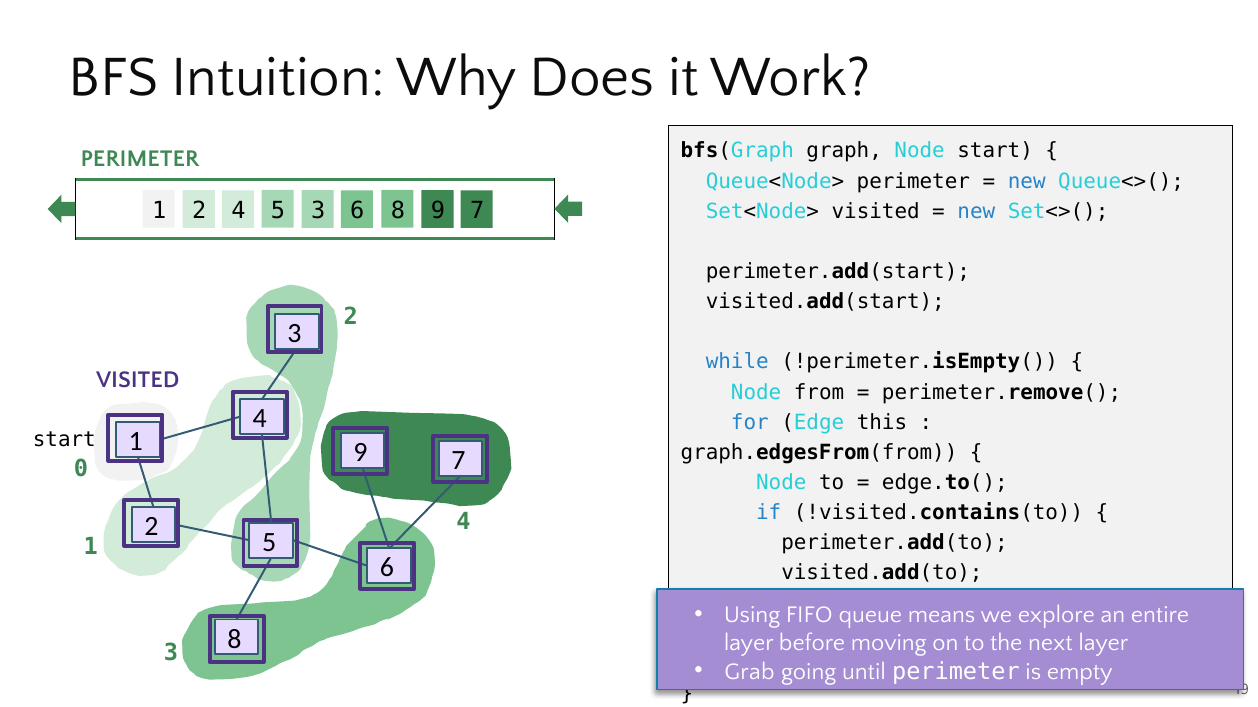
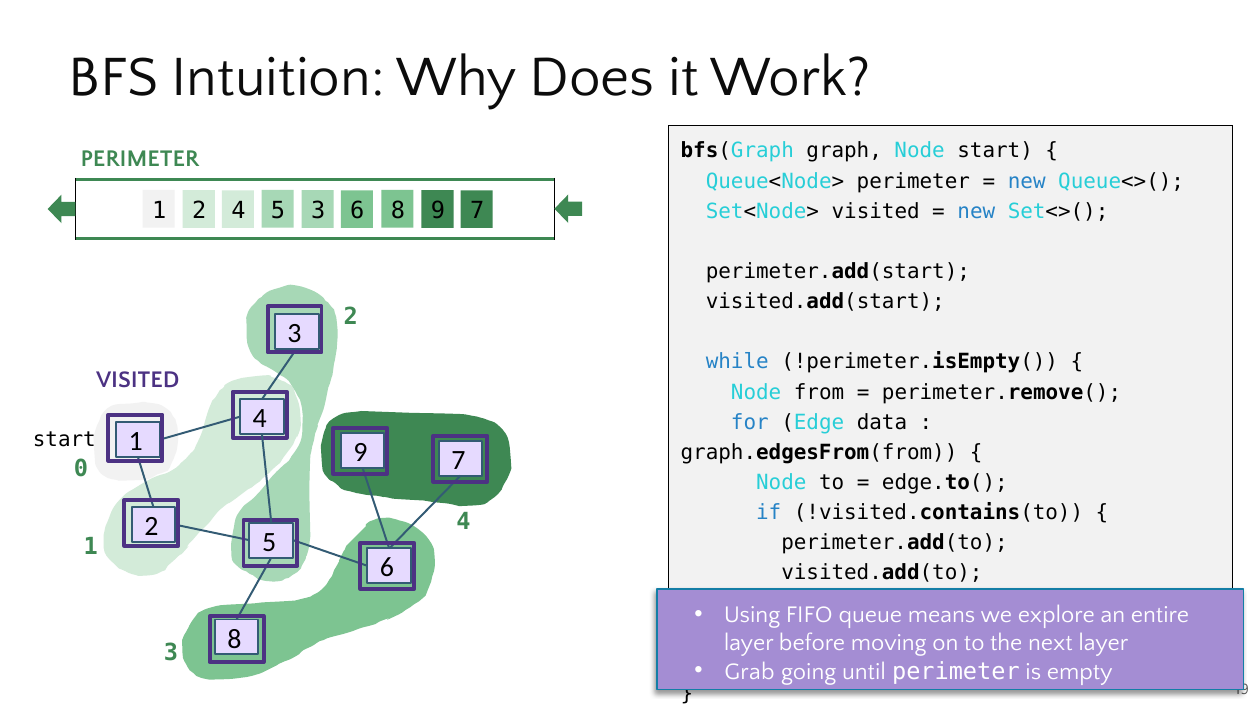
this: this -> data
